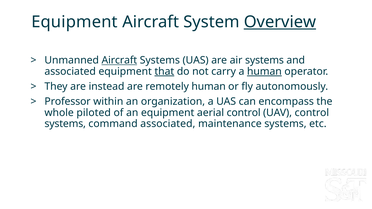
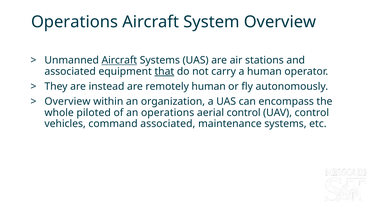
Equipment at (74, 22): Equipment -> Operations
Overview at (280, 22) underline: present -> none
air systems: systems -> stations
human at (264, 72) underline: present -> none
Professor at (68, 102): Professor -> Overview
an equipment: equipment -> operations
systems at (65, 124): systems -> vehicles
